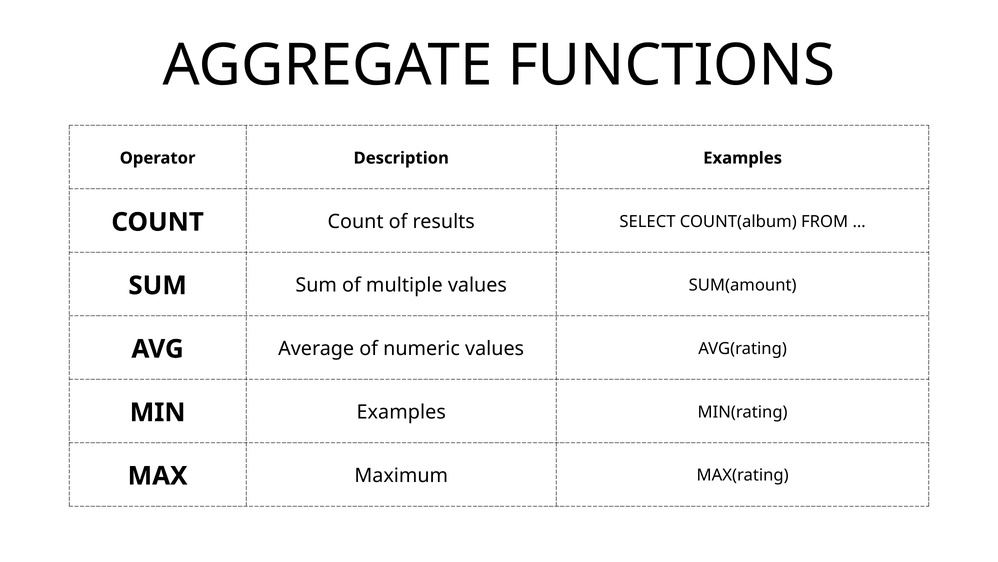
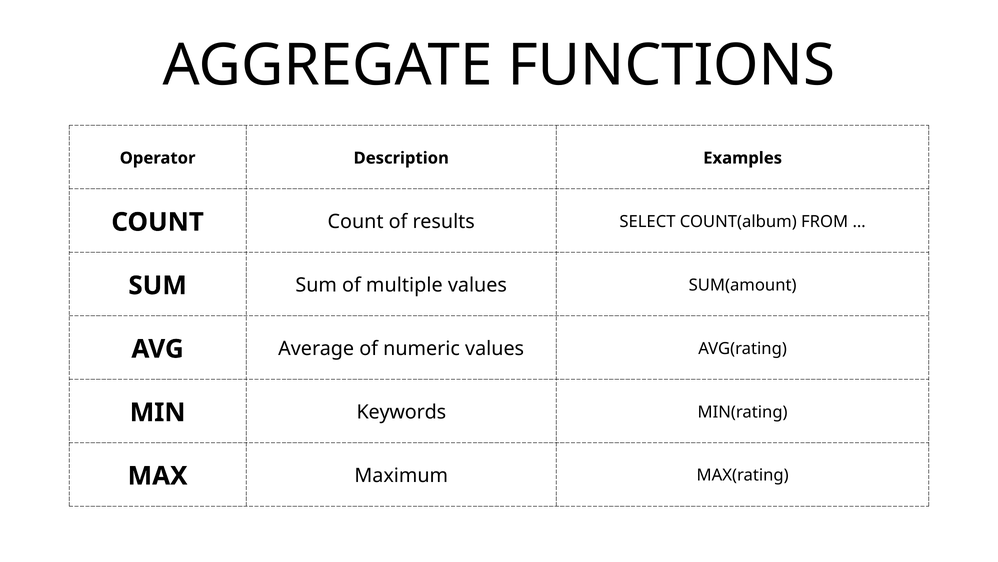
MIN Examples: Examples -> Keywords
